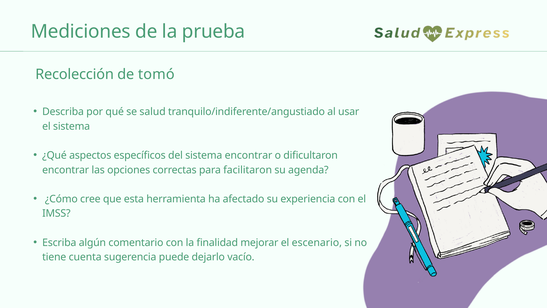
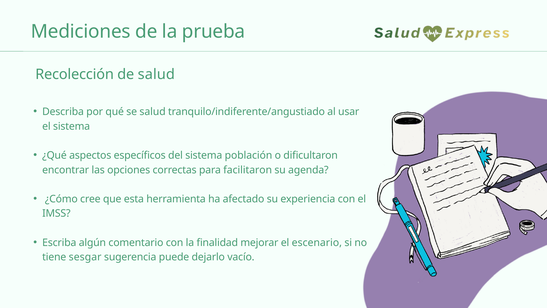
de tomó: tomó -> salud
sistema encontrar: encontrar -> población
cuenta: cuenta -> sesgar
